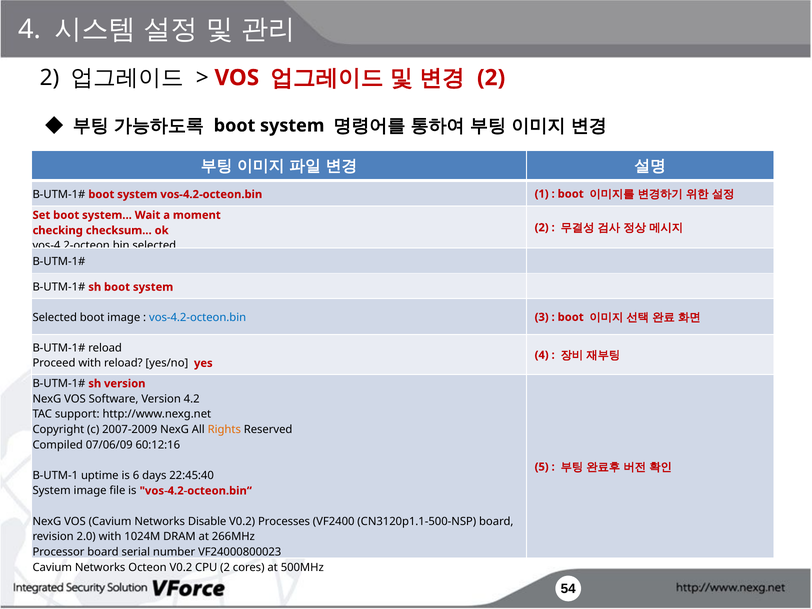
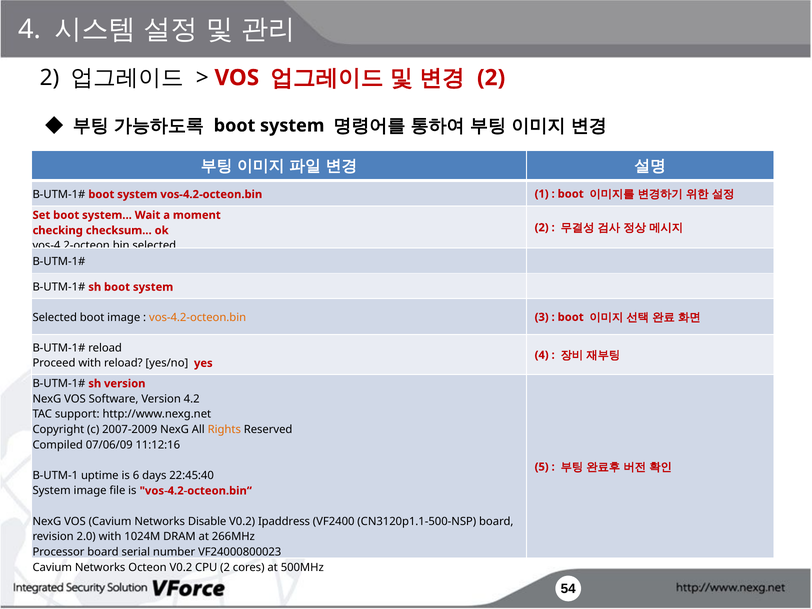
vos-4.2-octeon.bin at (198, 318) colour: blue -> orange
60:12:16: 60:12:16 -> 11:12:16
Processes: Processes -> Ipaddress
